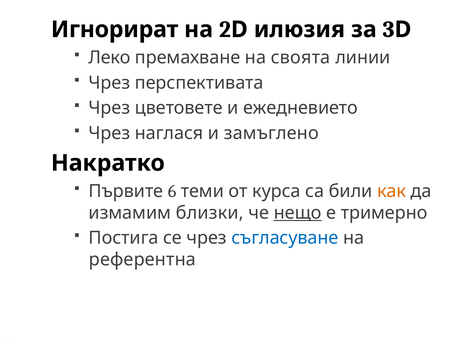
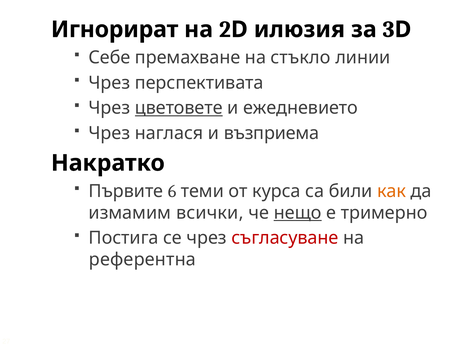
Леко: Леко -> Себе
своята: своята -> стъкло
цветовете underline: none -> present
замъглено: замъглено -> възприема
близки: близки -> всички
съгласуване colour: blue -> red
